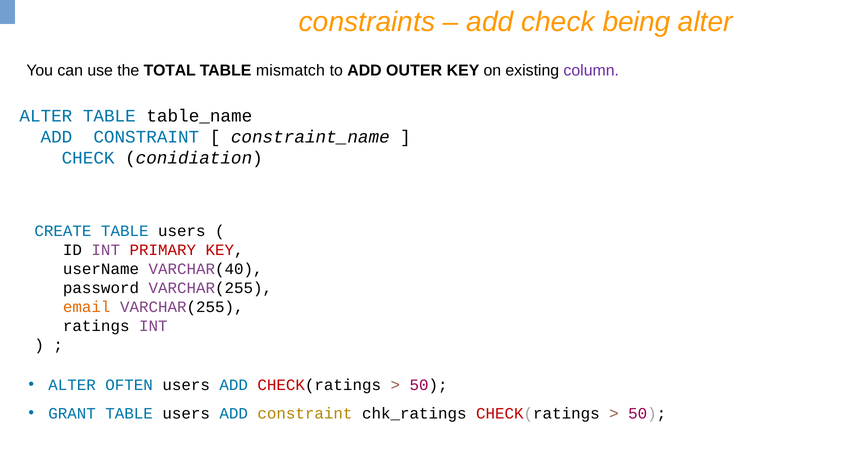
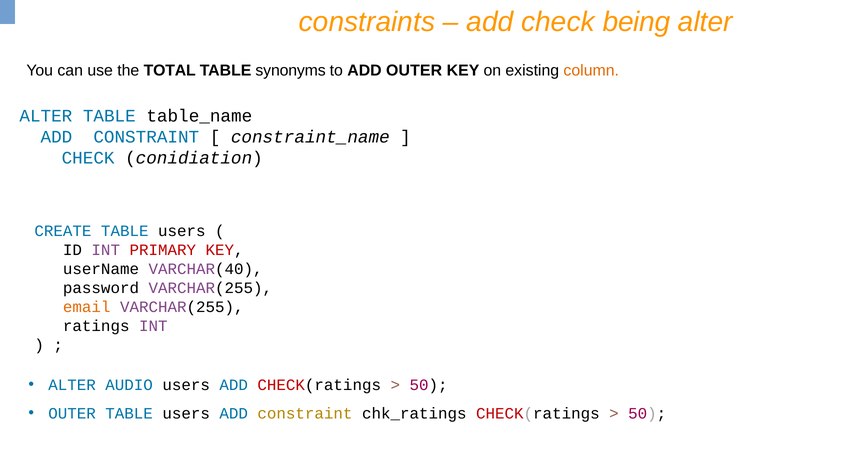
mismatch: mismatch -> synonyms
column colour: purple -> orange
OFTEN: OFTEN -> AUDIO
GRANT at (72, 414): GRANT -> OUTER
